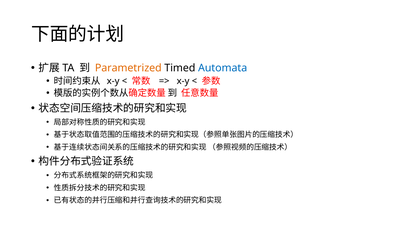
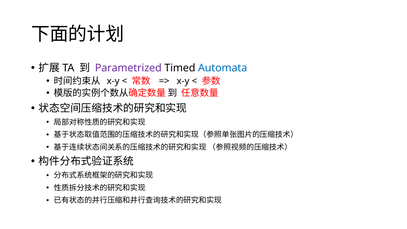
Parametrized colour: orange -> purple
